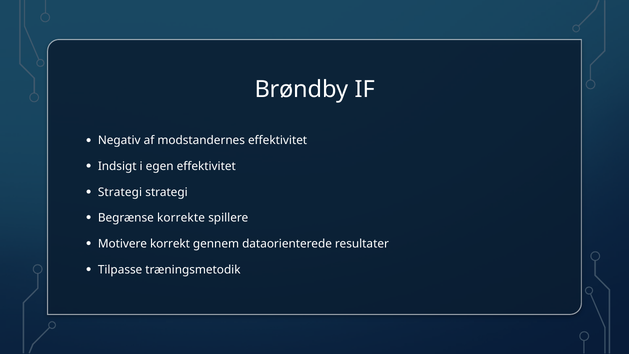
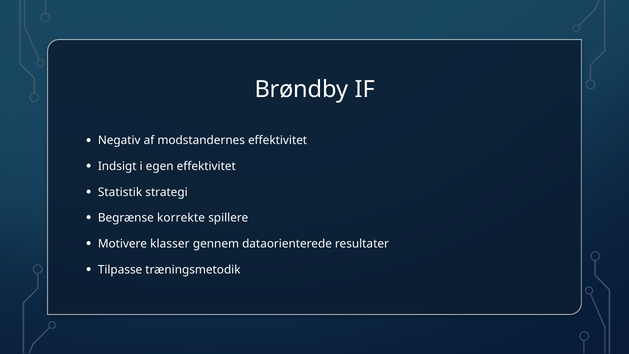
Strategi at (120, 192): Strategi -> Statistik
korrekt: korrekt -> klasser
